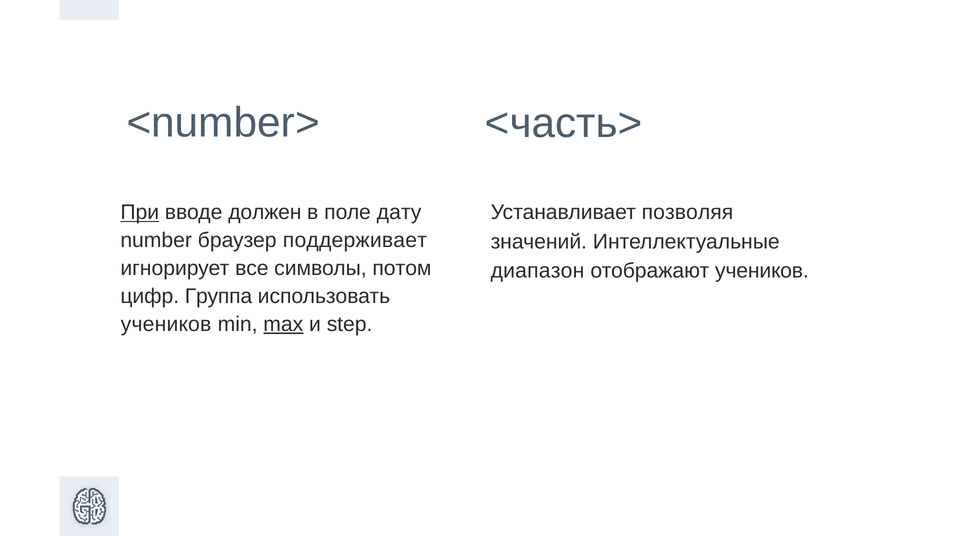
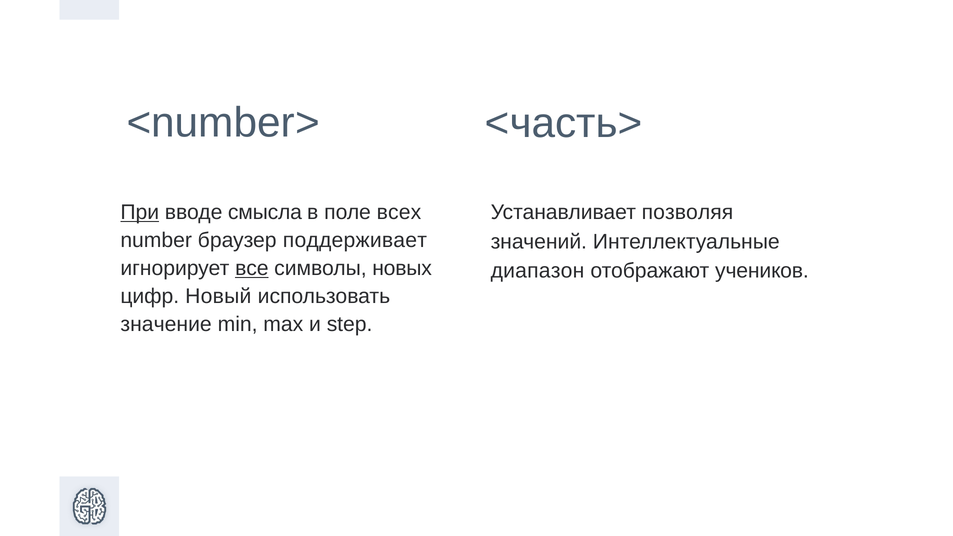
должен: должен -> смысла
дату: дату -> всех
все underline: none -> present
потом: потом -> новых
Группа: Группа -> Новый
учеников at (166, 324): учеников -> значение
max underline: present -> none
